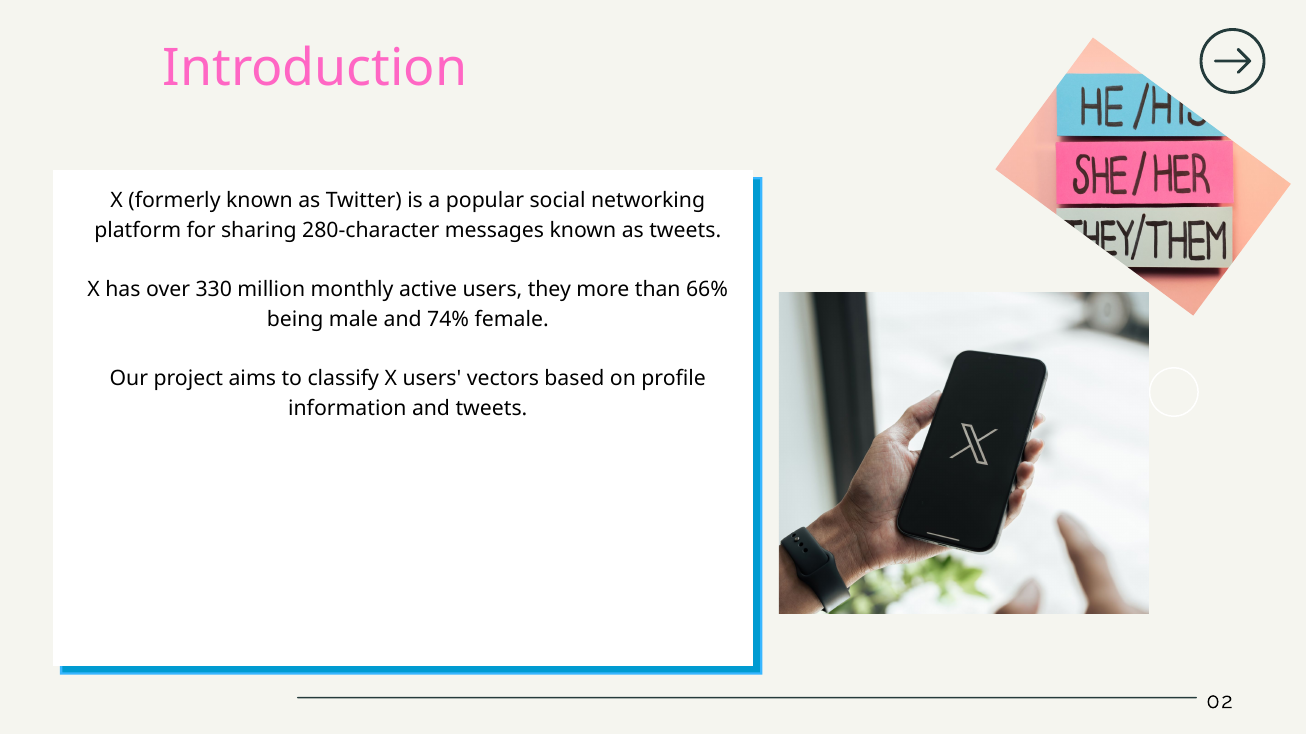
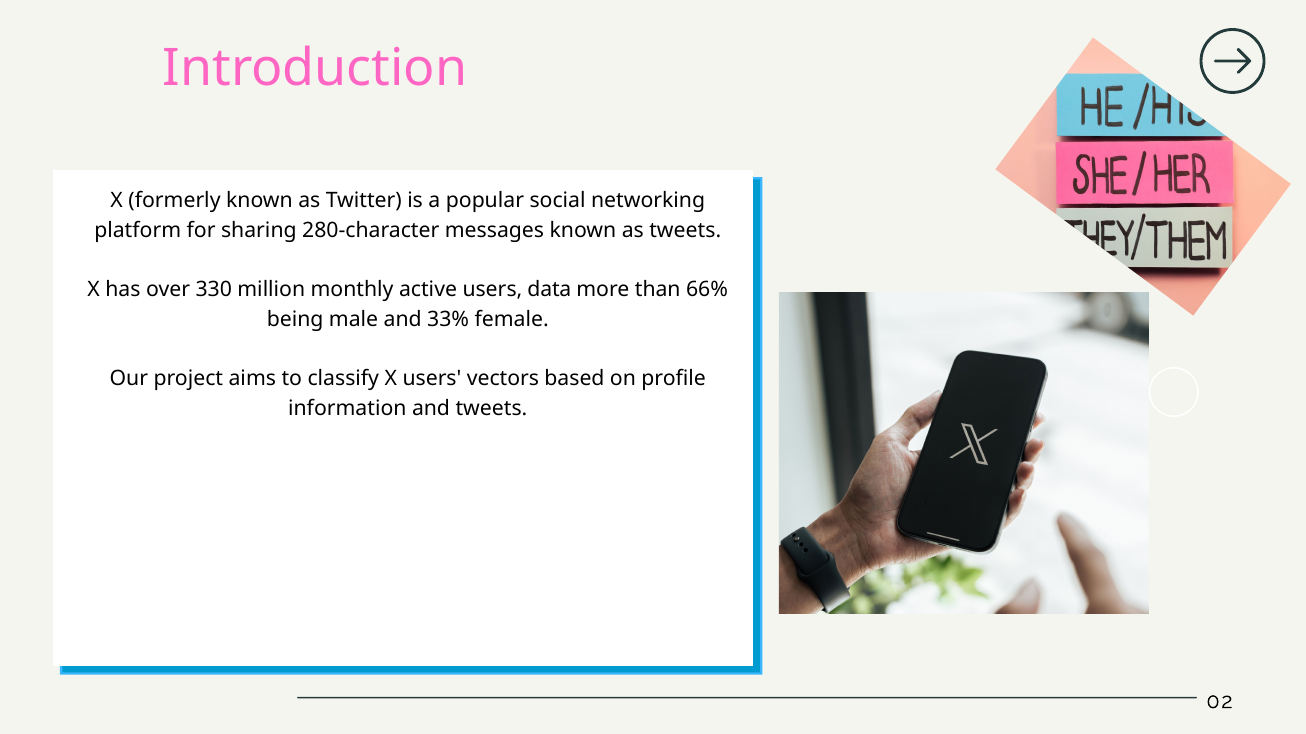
they: they -> data
74%: 74% -> 33%
